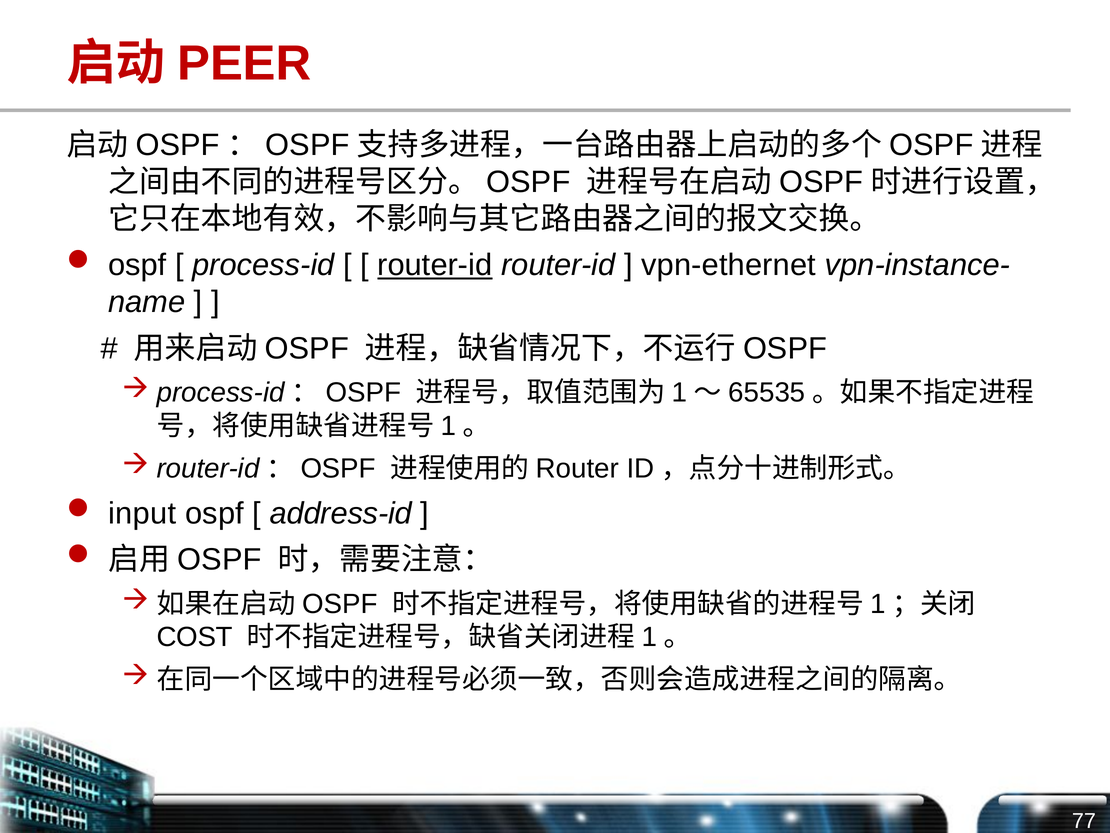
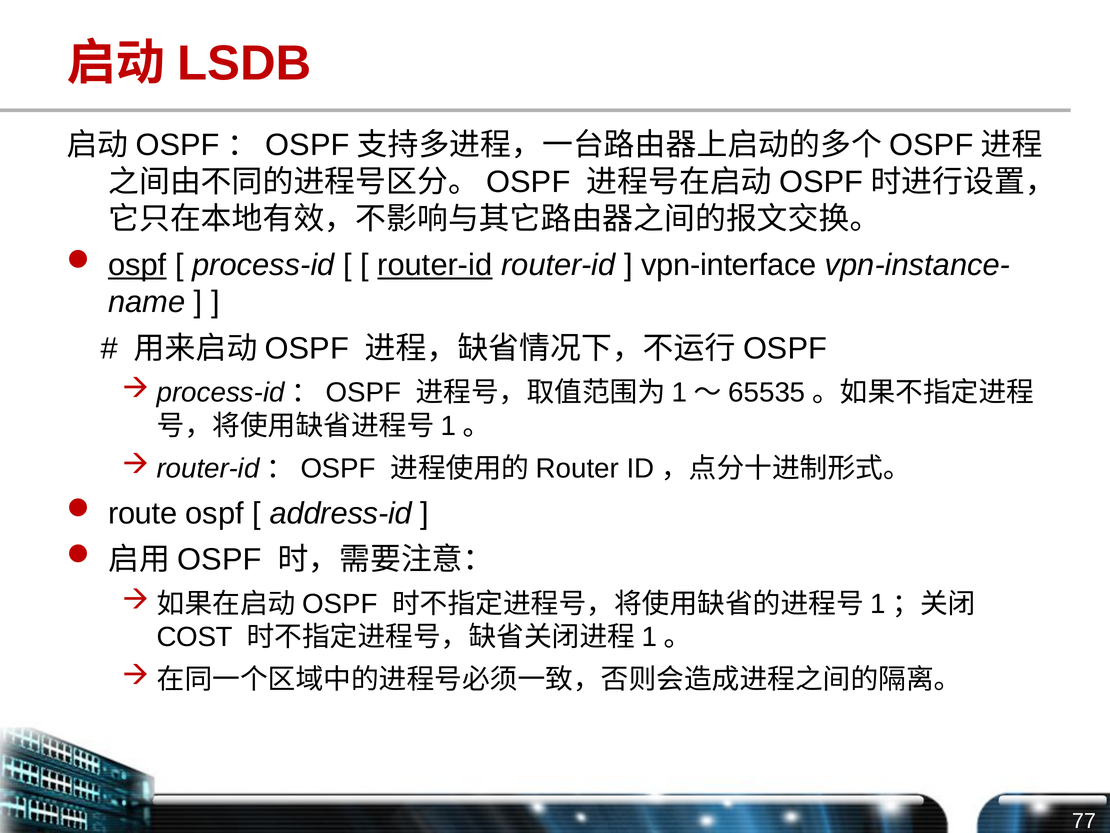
PEER: PEER -> LSDB
ospf at (137, 265) underline: none -> present
vpn-ethernet: vpn-ethernet -> vpn-interface
input: input -> route
